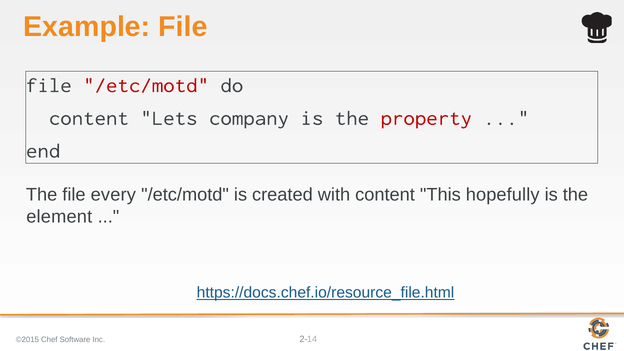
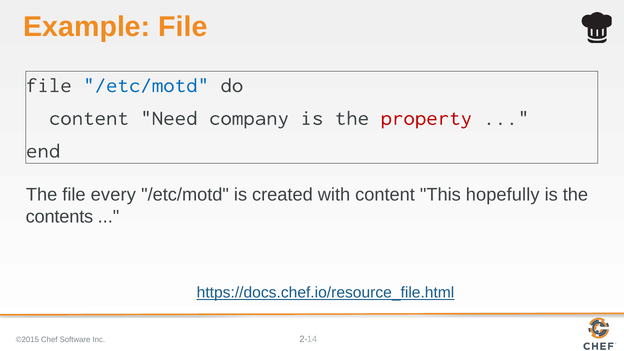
/etc/motd at (146, 85) colour: red -> blue
Lets: Lets -> Need
element: element -> contents
